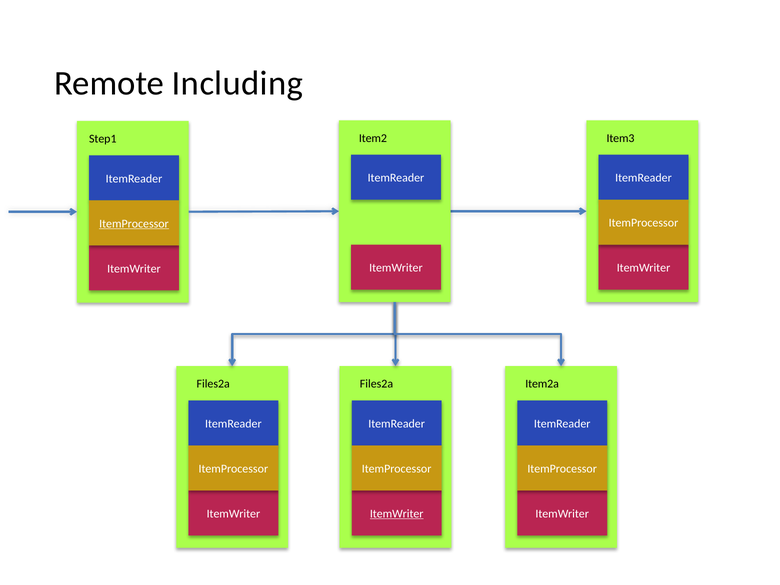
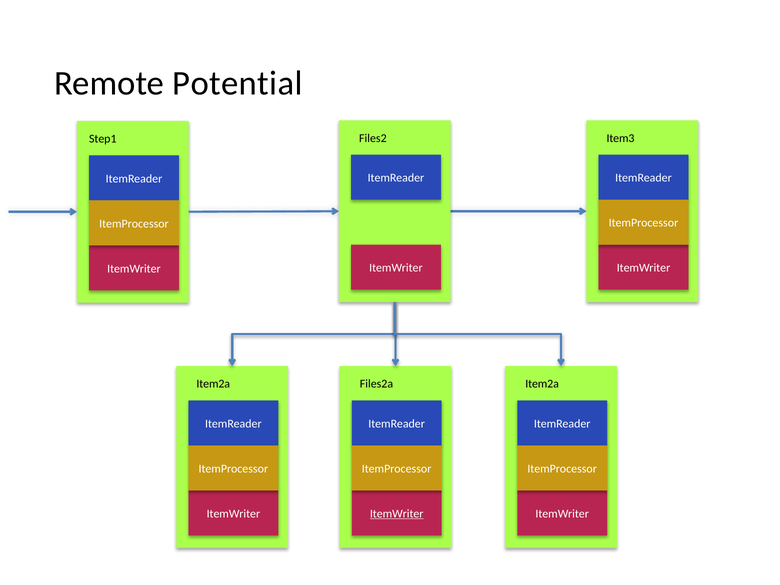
Including: Including -> Potential
Item2: Item2 -> Files2
ItemProcessor at (134, 224) underline: present -> none
Files2a at (213, 384): Files2a -> Item2a
